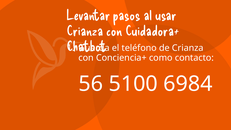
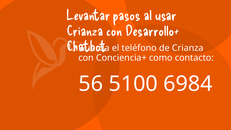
Cuidadora+: Cuidadora+ -> Desarrollo+
